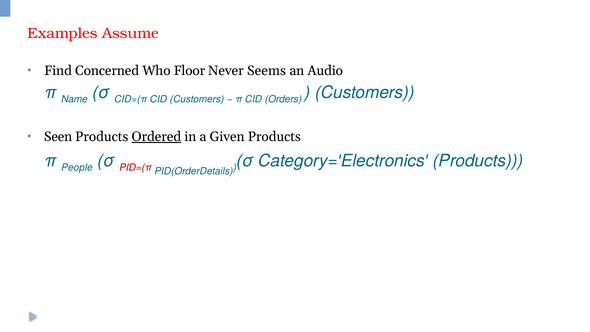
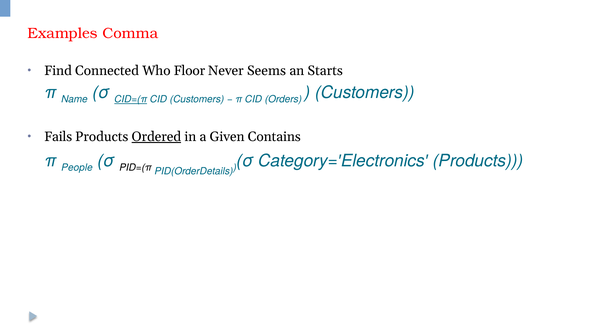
Assume: Assume -> Comma
Concerned: Concerned -> Connected
Audio: Audio -> Starts
CID=(π underline: none -> present
Seen: Seen -> Fails
Given Products: Products -> Contains
PID=(π colour: red -> black
